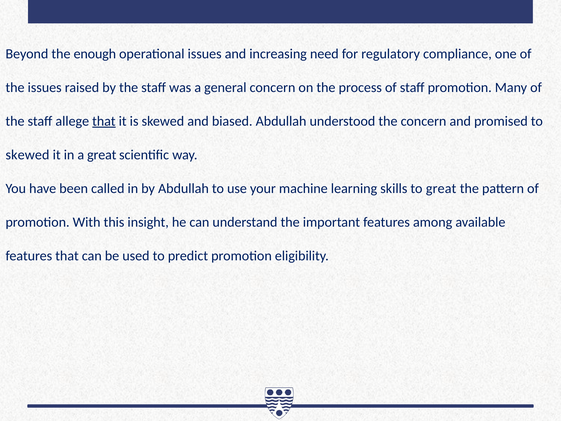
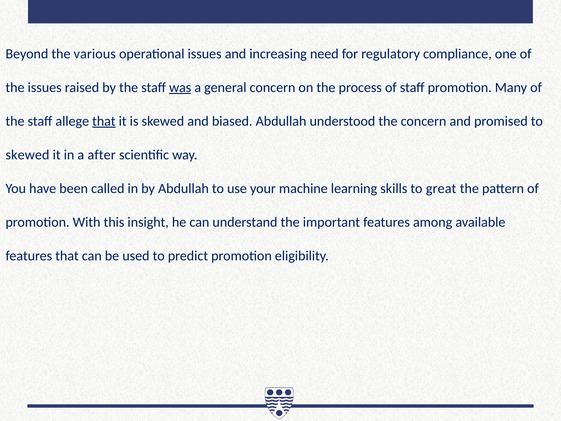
enough: enough -> various
was underline: none -> present
a great: great -> after
